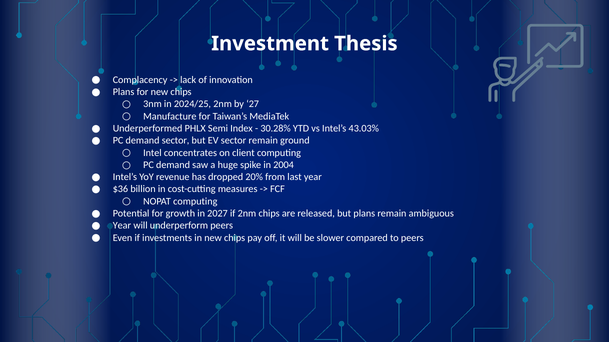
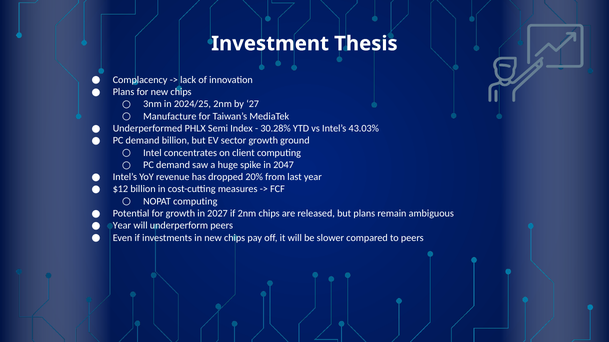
demand sector: sector -> billion
sector remain: remain -> growth
2004: 2004 -> 2047
$36: $36 -> $12
